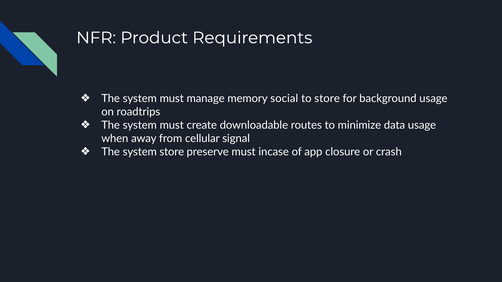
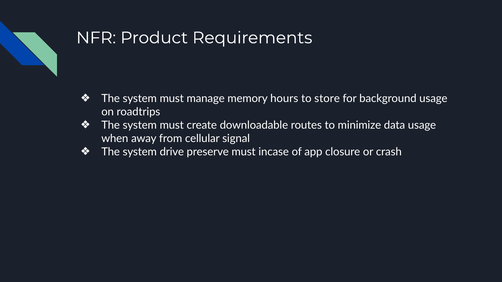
social: social -> hours
system store: store -> drive
